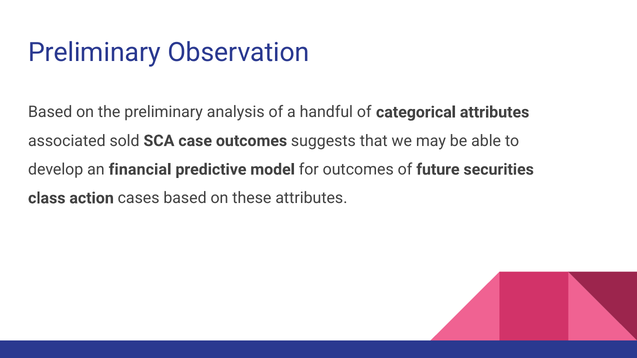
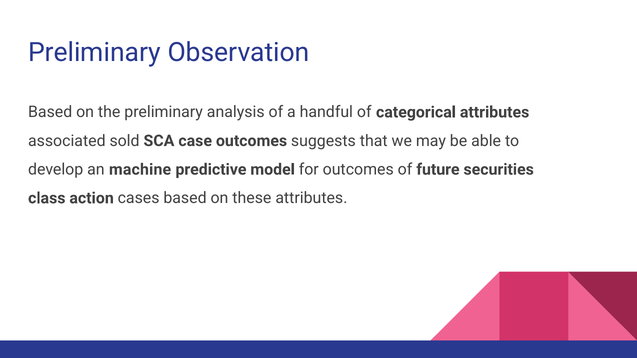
financial: financial -> machine
